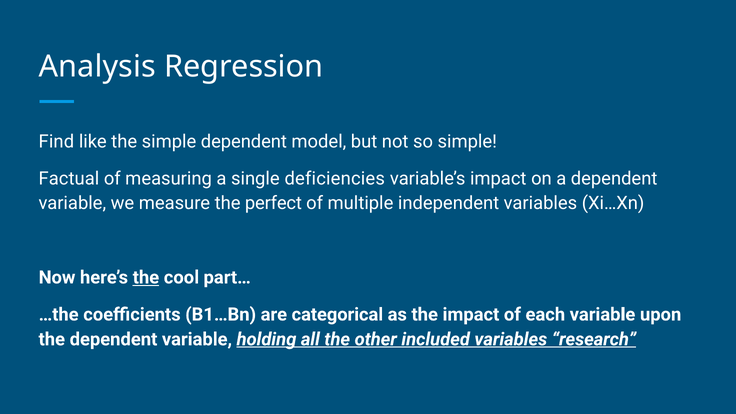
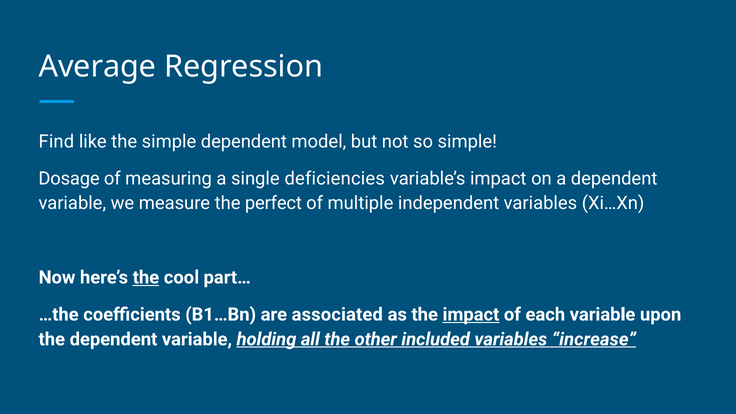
Analysis: Analysis -> Average
Factual: Factual -> Dosage
categorical: categorical -> associated
impact at (471, 314) underline: none -> present
research: research -> increase
